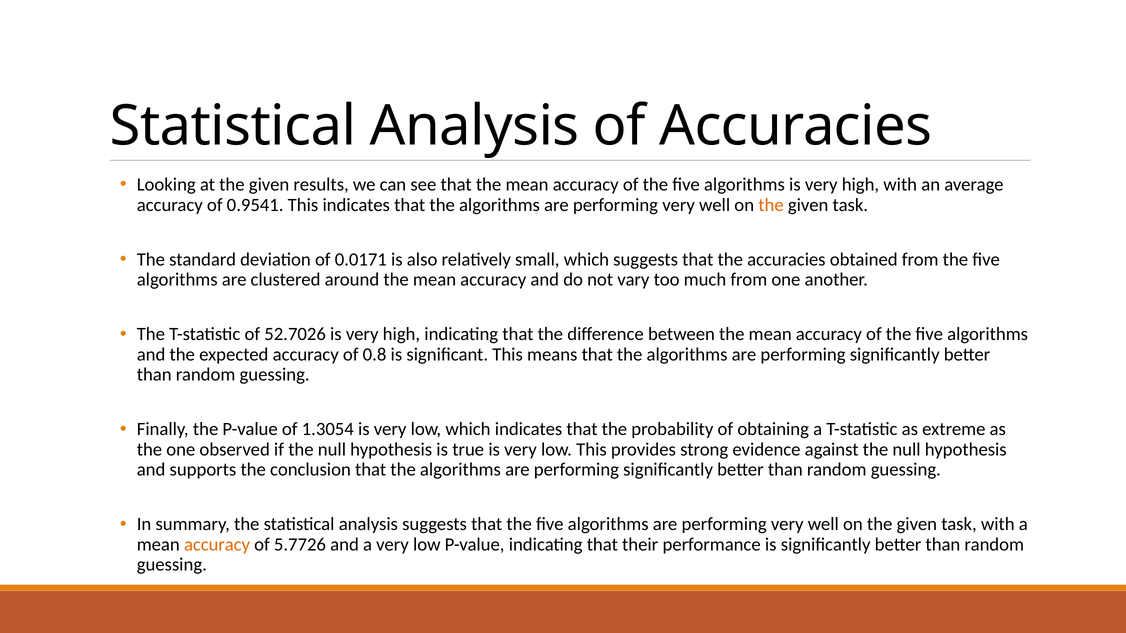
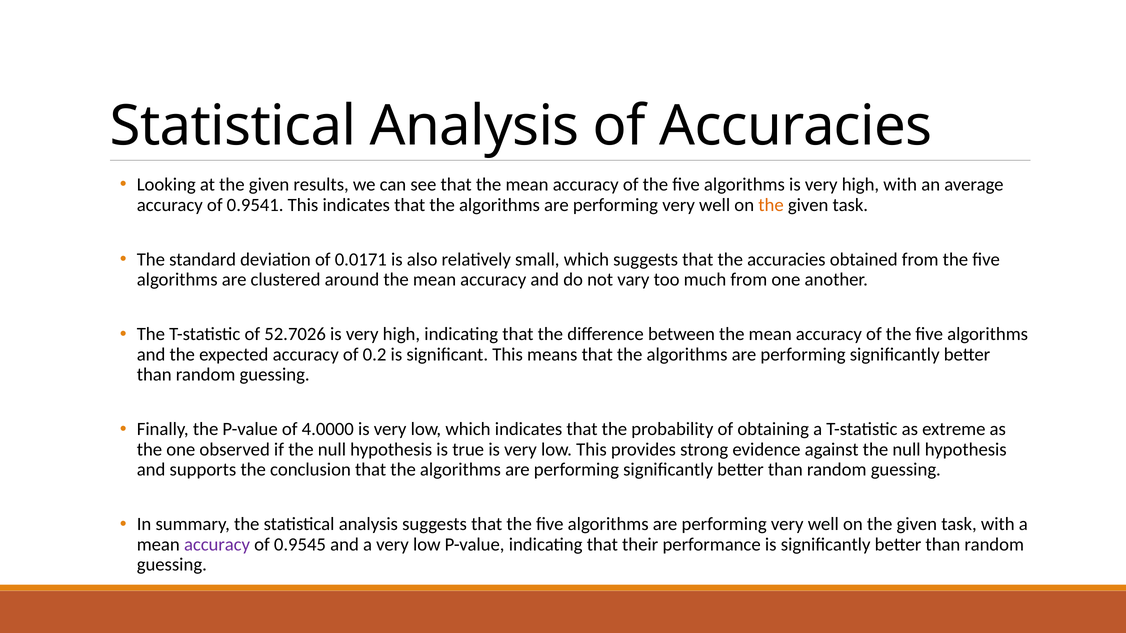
0.8: 0.8 -> 0.2
1.3054: 1.3054 -> 4.0000
accuracy at (217, 545) colour: orange -> purple
5.7726: 5.7726 -> 0.9545
